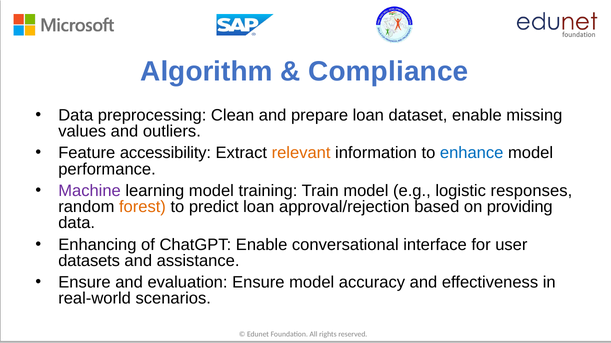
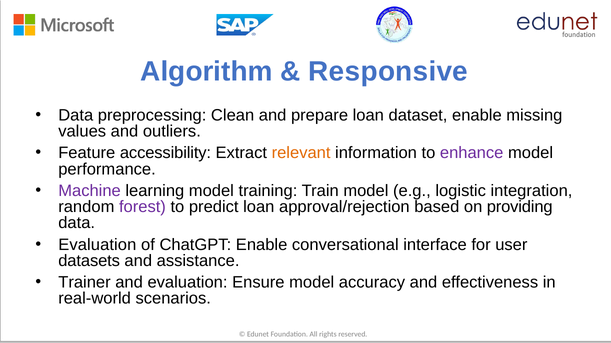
Compliance: Compliance -> Responsive
enhance colour: blue -> purple
responses: responses -> integration
forest colour: orange -> purple
Enhancing at (97, 245): Enhancing -> Evaluation
Ensure at (84, 283): Ensure -> Trainer
